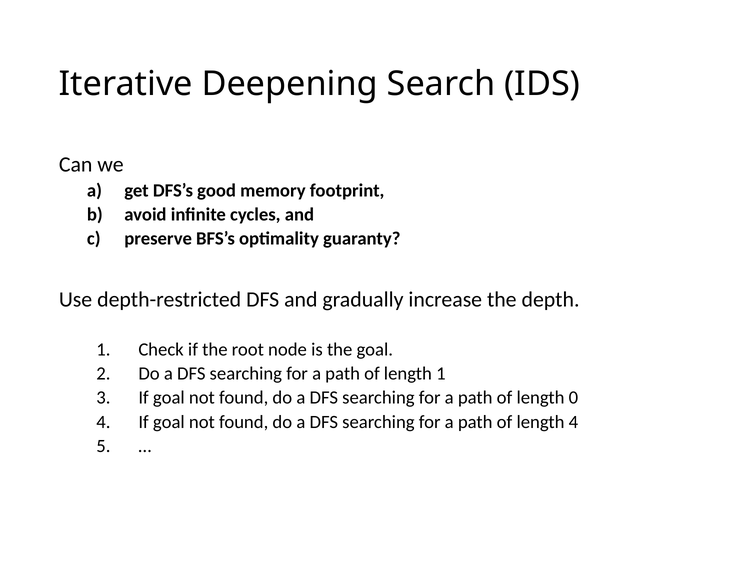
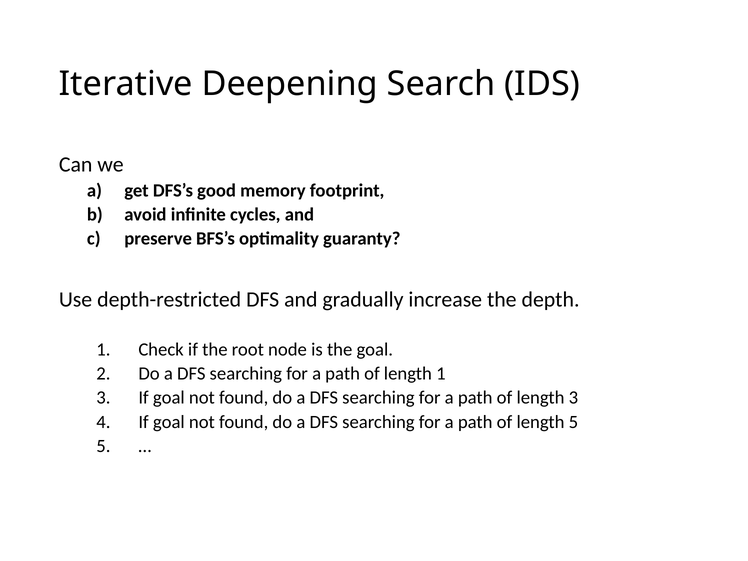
length 0: 0 -> 3
length 4: 4 -> 5
